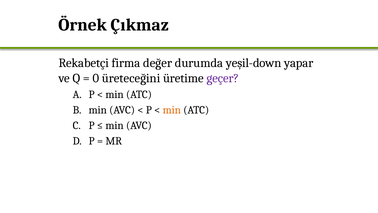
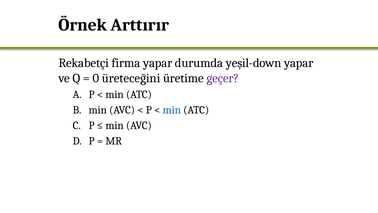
Çıkmaz: Çıkmaz -> Arttırır
firma değer: değer -> yapar
min at (172, 110) colour: orange -> blue
